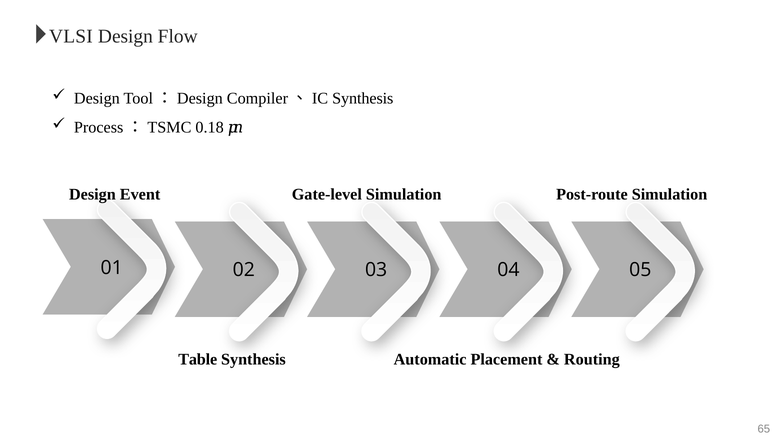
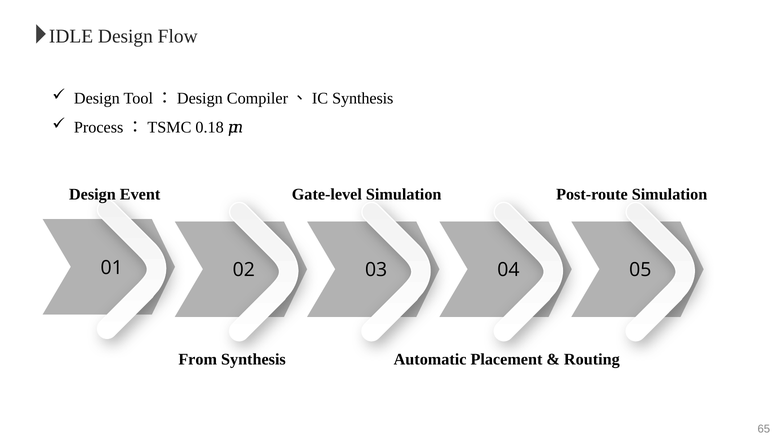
VLSI: VLSI -> IDLE
Table: Table -> From
